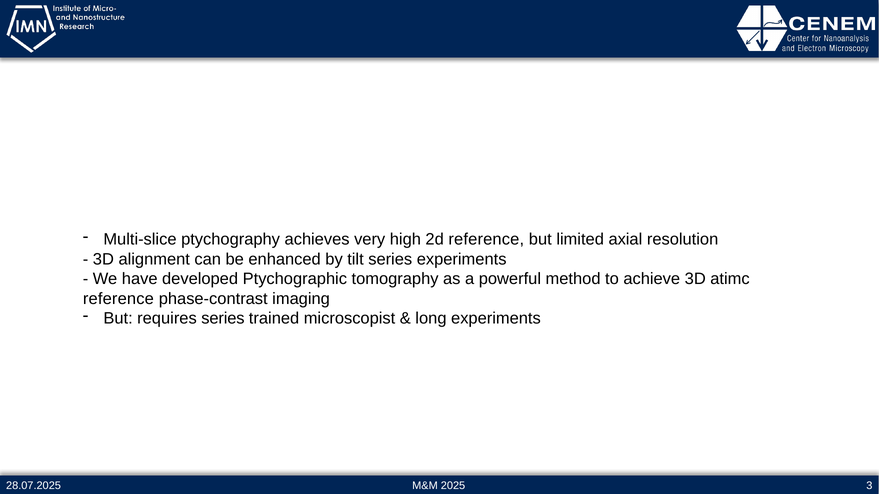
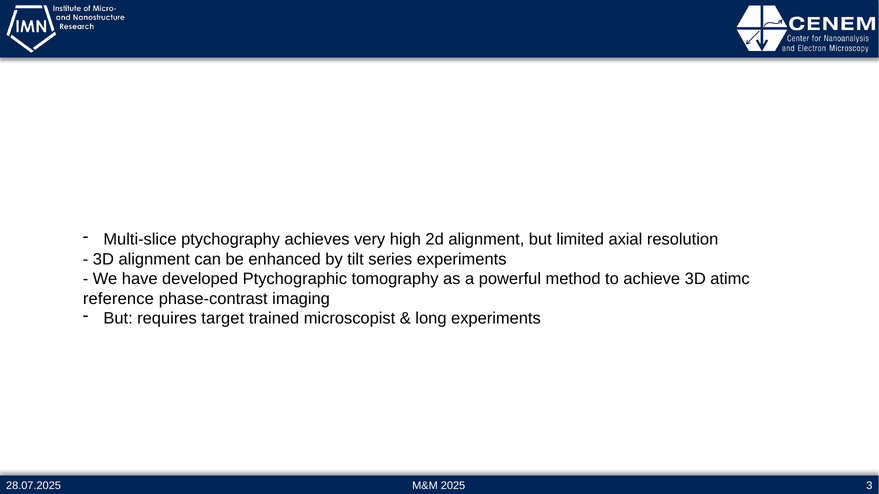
2d reference: reference -> alignment
requires series: series -> target
